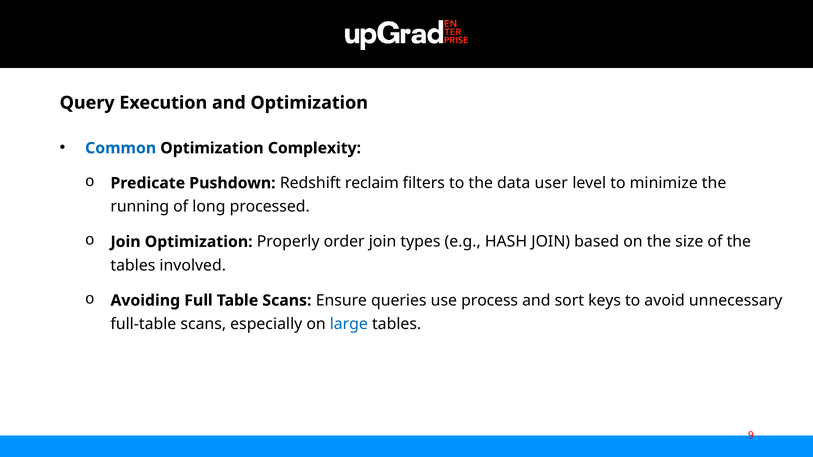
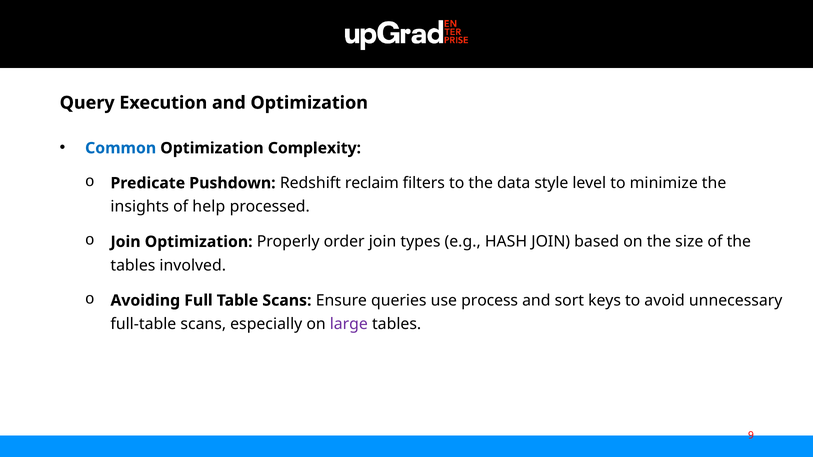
user: user -> style
running: running -> insights
long: long -> help
large colour: blue -> purple
